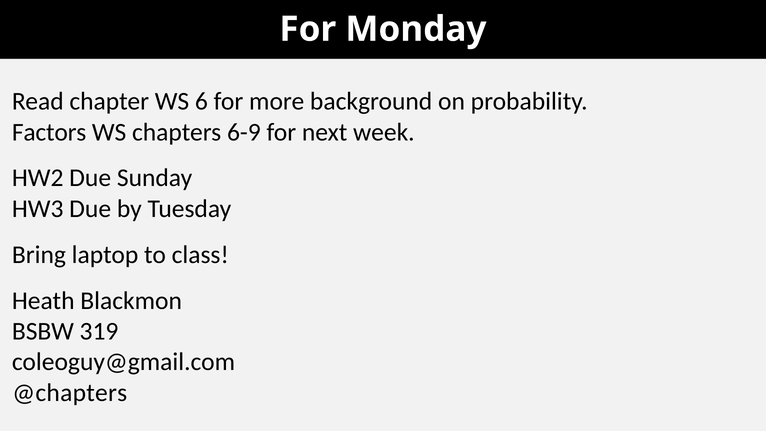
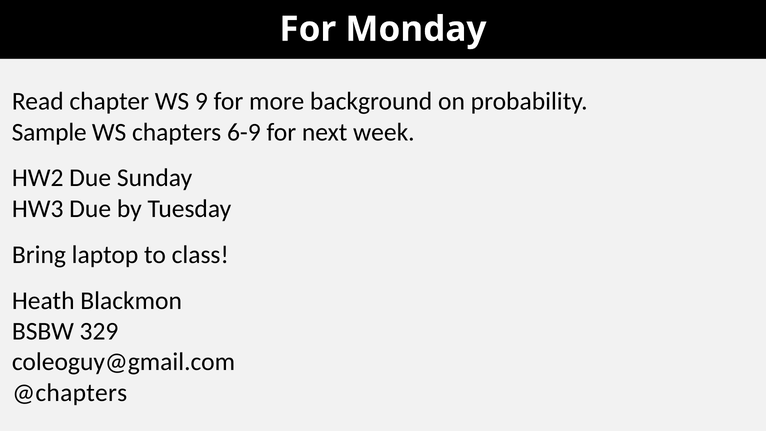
6: 6 -> 9
Factors: Factors -> Sample
319: 319 -> 329
